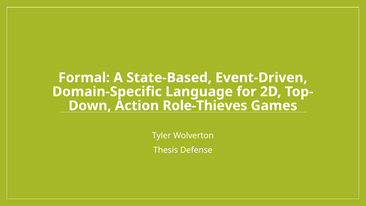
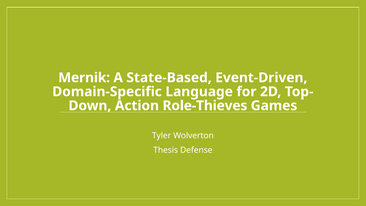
Formal: Formal -> Mernik
